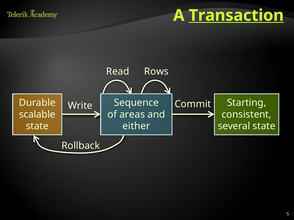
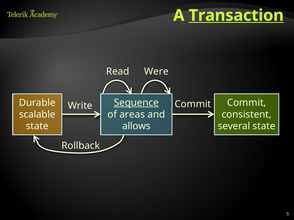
Rows: Rows -> Were
Sequence underline: none -> present
Starting at (247, 103): Starting -> Commit
either: either -> allows
